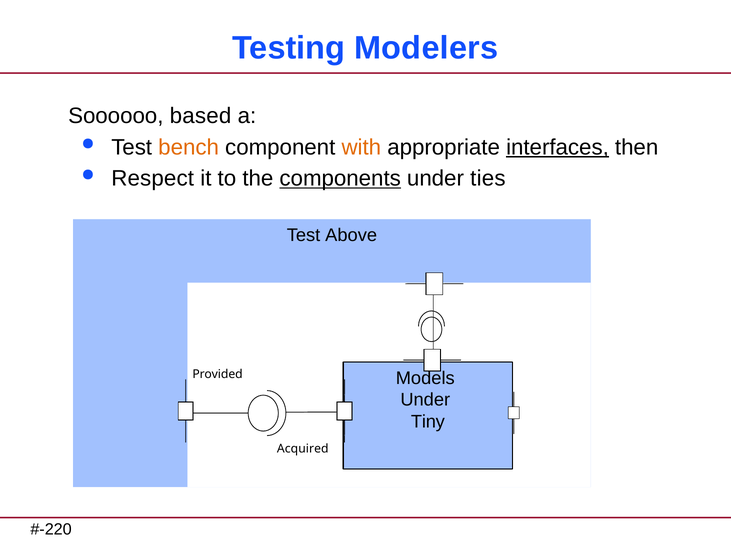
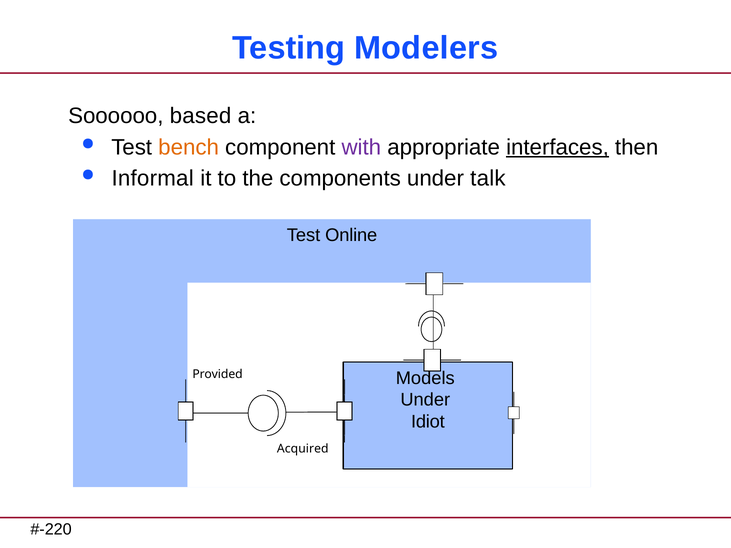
with colour: orange -> purple
Respect: Respect -> Informal
components underline: present -> none
ties: ties -> talk
Above: Above -> Online
Tiny: Tiny -> Idiot
